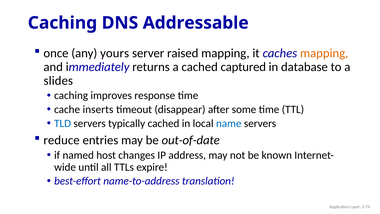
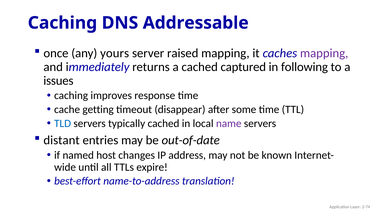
mapping at (324, 53) colour: orange -> purple
database: database -> following
slides: slides -> issues
inserts: inserts -> getting
name colour: blue -> purple
reduce: reduce -> distant
